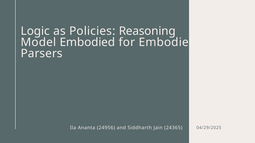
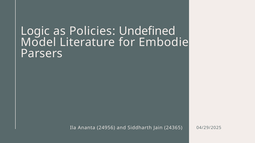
Reasoning: Reasoning -> Undefined
Model Embodied: Embodied -> Literature
